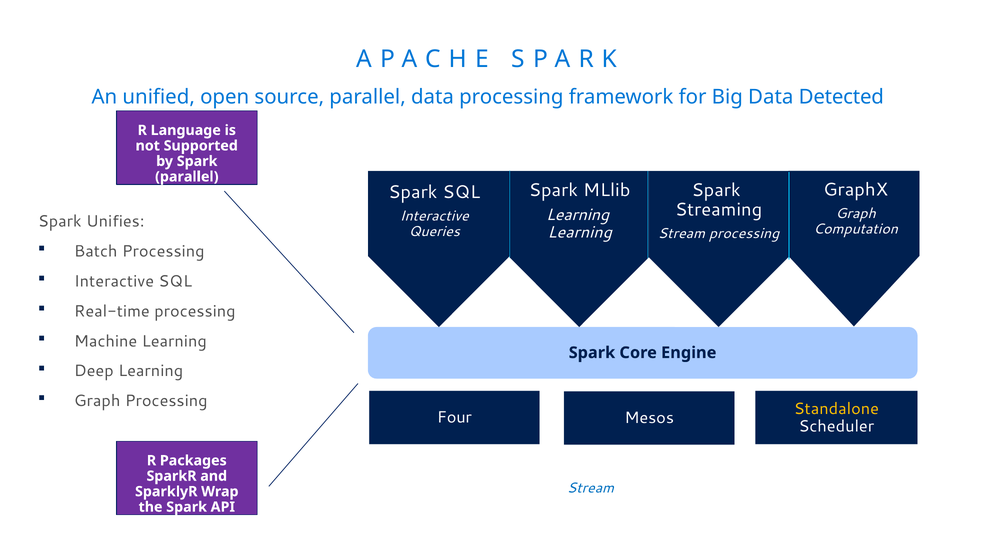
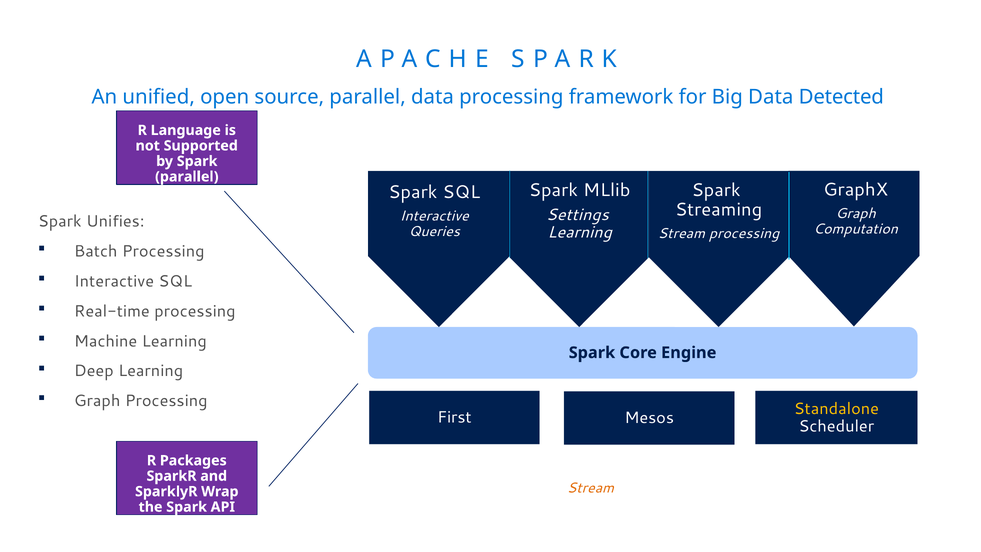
Learning at (578, 215): Learning -> Settings
Four: Four -> First
Stream at (590, 488) colour: blue -> orange
